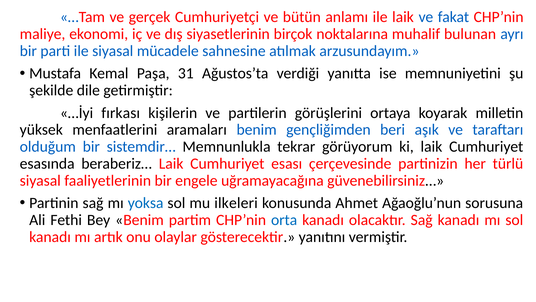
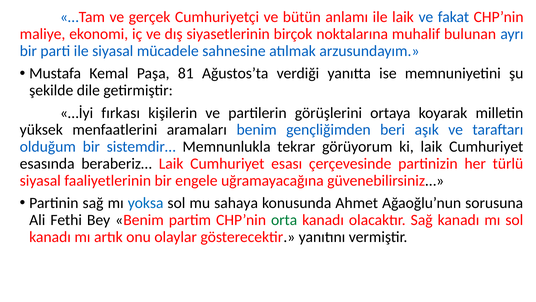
31: 31 -> 81
ilkeleri: ilkeleri -> sahaya
orta colour: blue -> green
